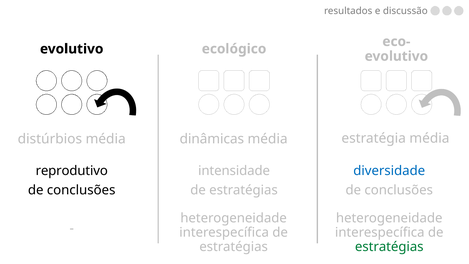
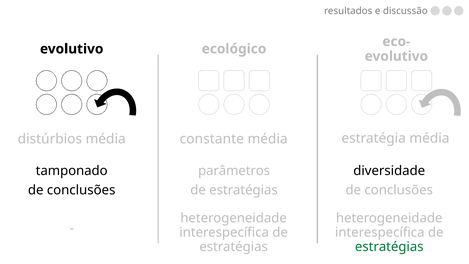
dinâmicas: dinâmicas -> constante
reprodutivo: reprodutivo -> tamponado
intensidade: intensidade -> parâmetros
diversidade colour: blue -> black
